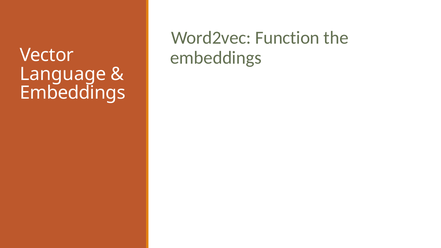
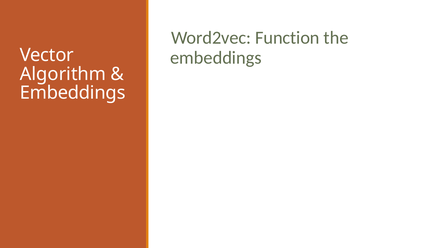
Language: Language -> Algorithm
